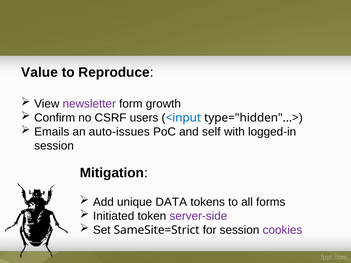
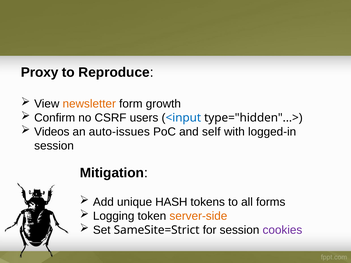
Value: Value -> Proxy
newsletter colour: purple -> orange
Emails: Emails -> Videos
DATA: DATA -> HASH
Initiated: Initiated -> Logging
server-side colour: purple -> orange
